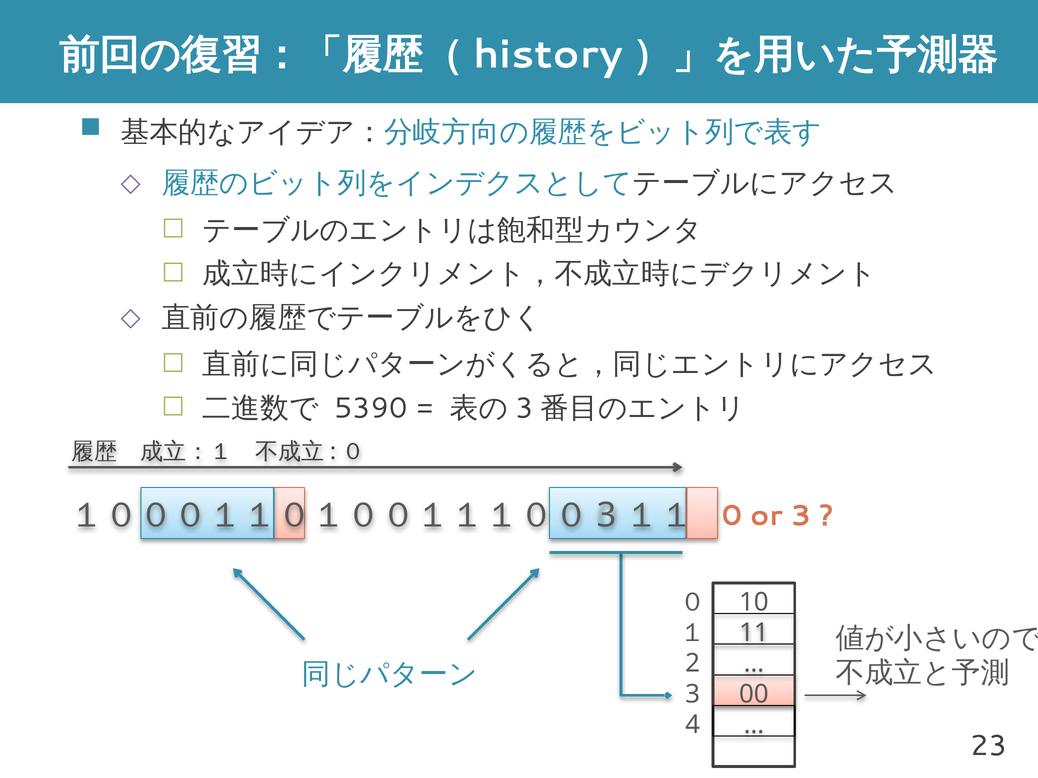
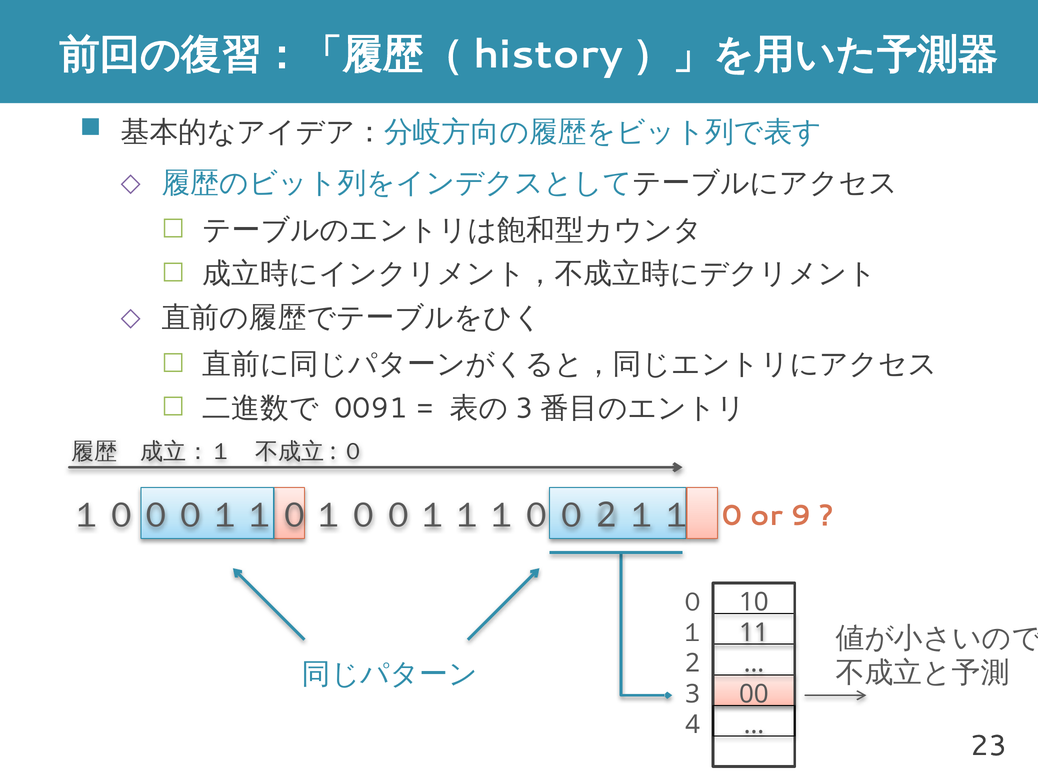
5390: 5390 -> 0091
3 at (607, 516): 3 -> 2
or 3: 3 -> 9
